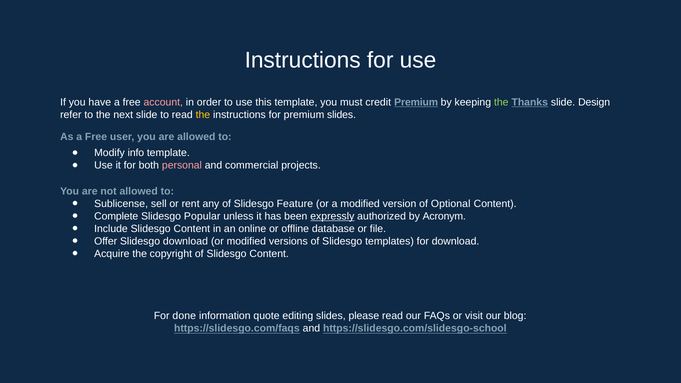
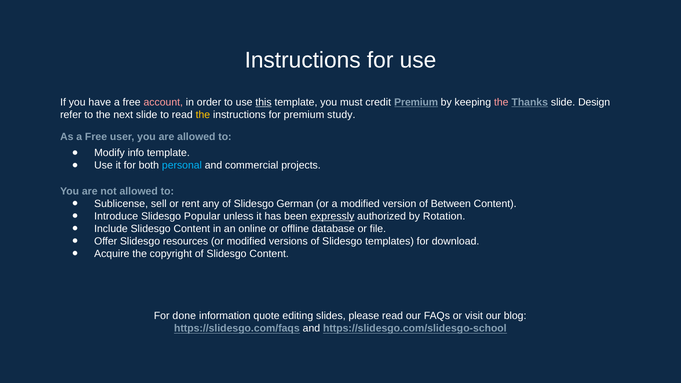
this underline: none -> present
the at (501, 102) colour: light green -> pink
premium slides: slides -> study
personal colour: pink -> light blue
Feature: Feature -> German
Optional: Optional -> Between
Complete: Complete -> Introduce
Acronym: Acronym -> Rotation
Slidesgo download: download -> resources
